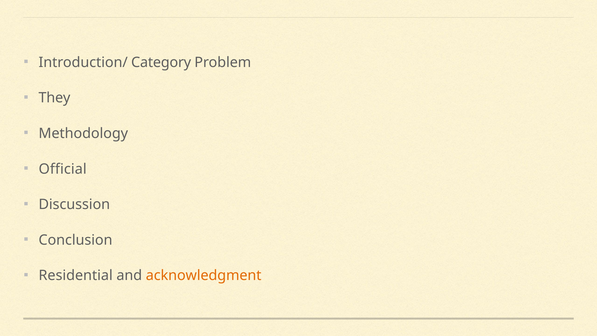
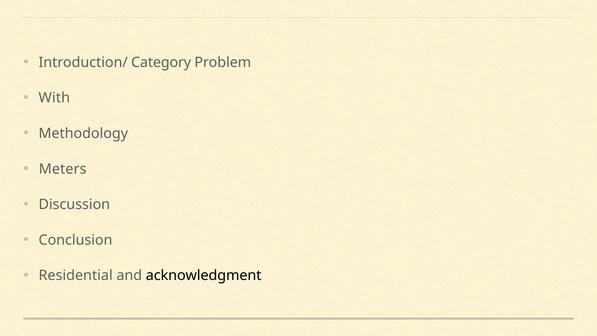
They: They -> With
Official: Official -> Meters
acknowledgment colour: orange -> black
